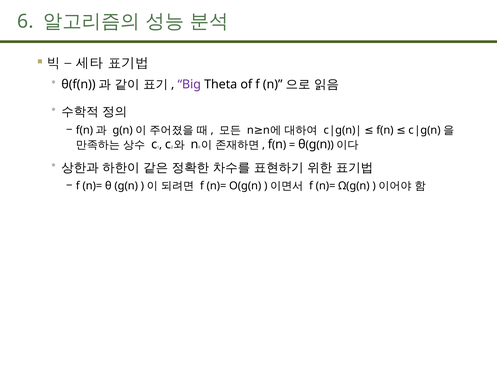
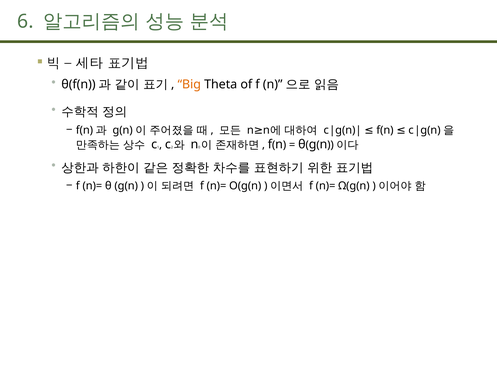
Big colour: purple -> orange
